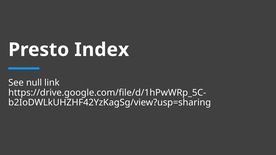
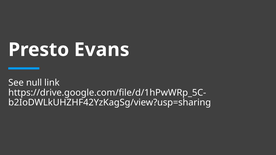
Index: Index -> Evans
